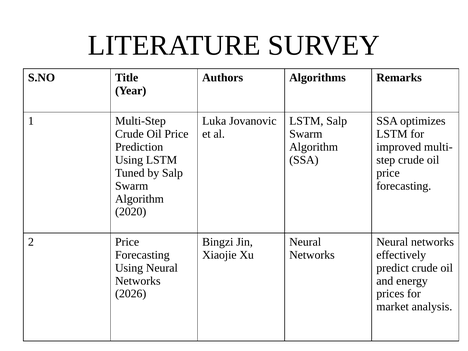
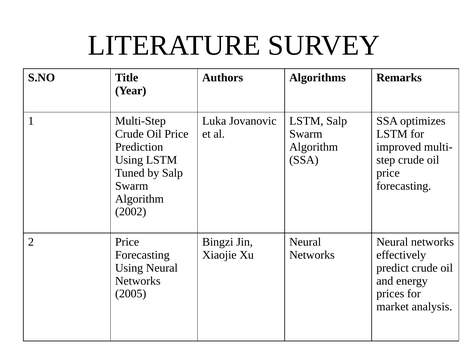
2020: 2020 -> 2002
2026: 2026 -> 2005
